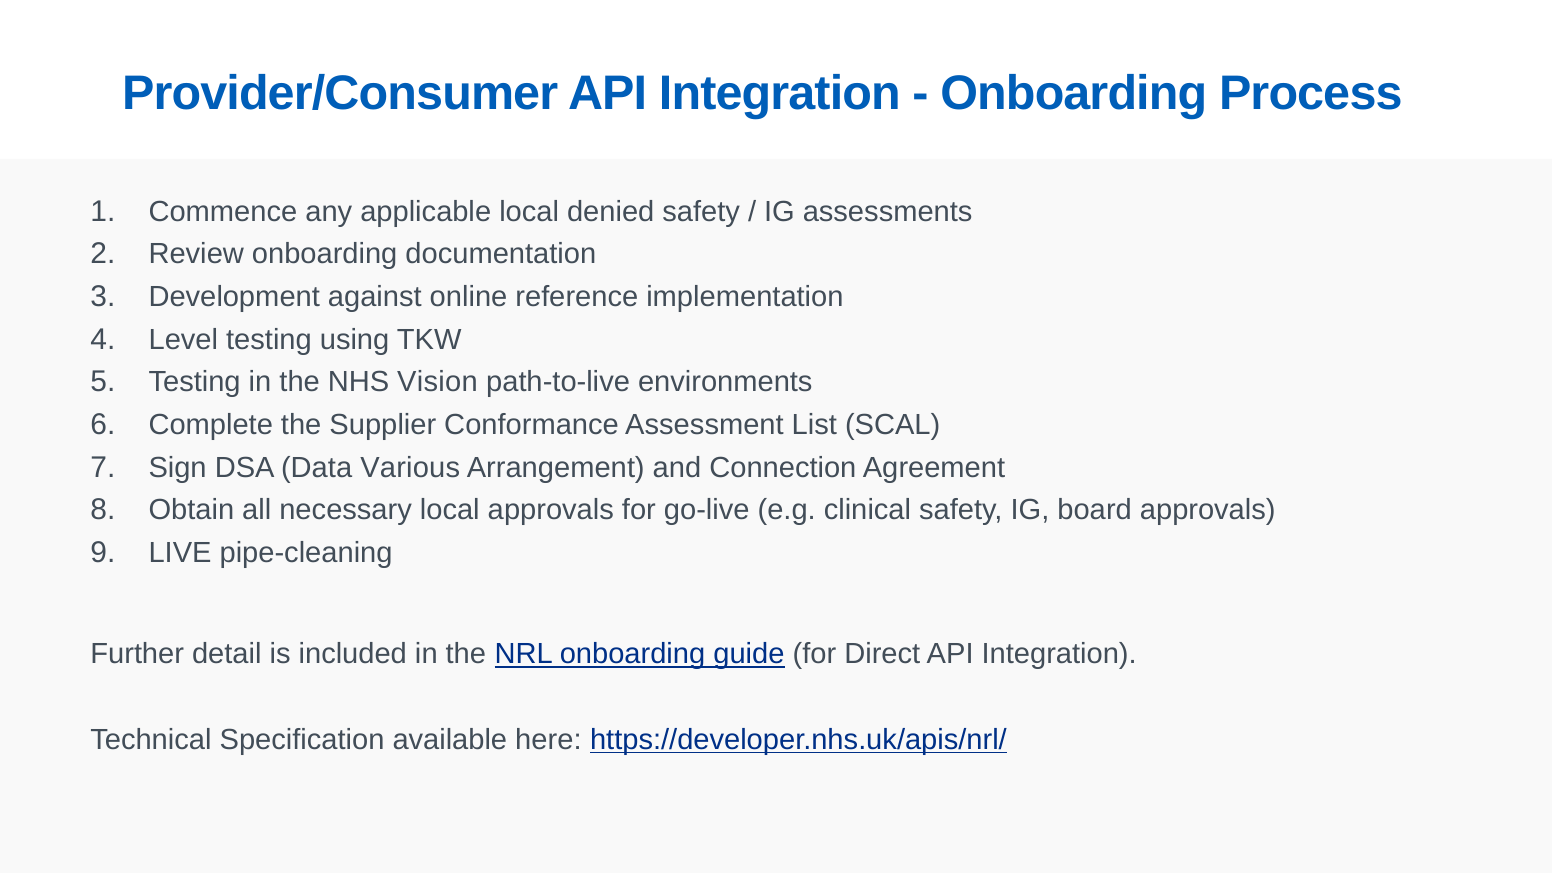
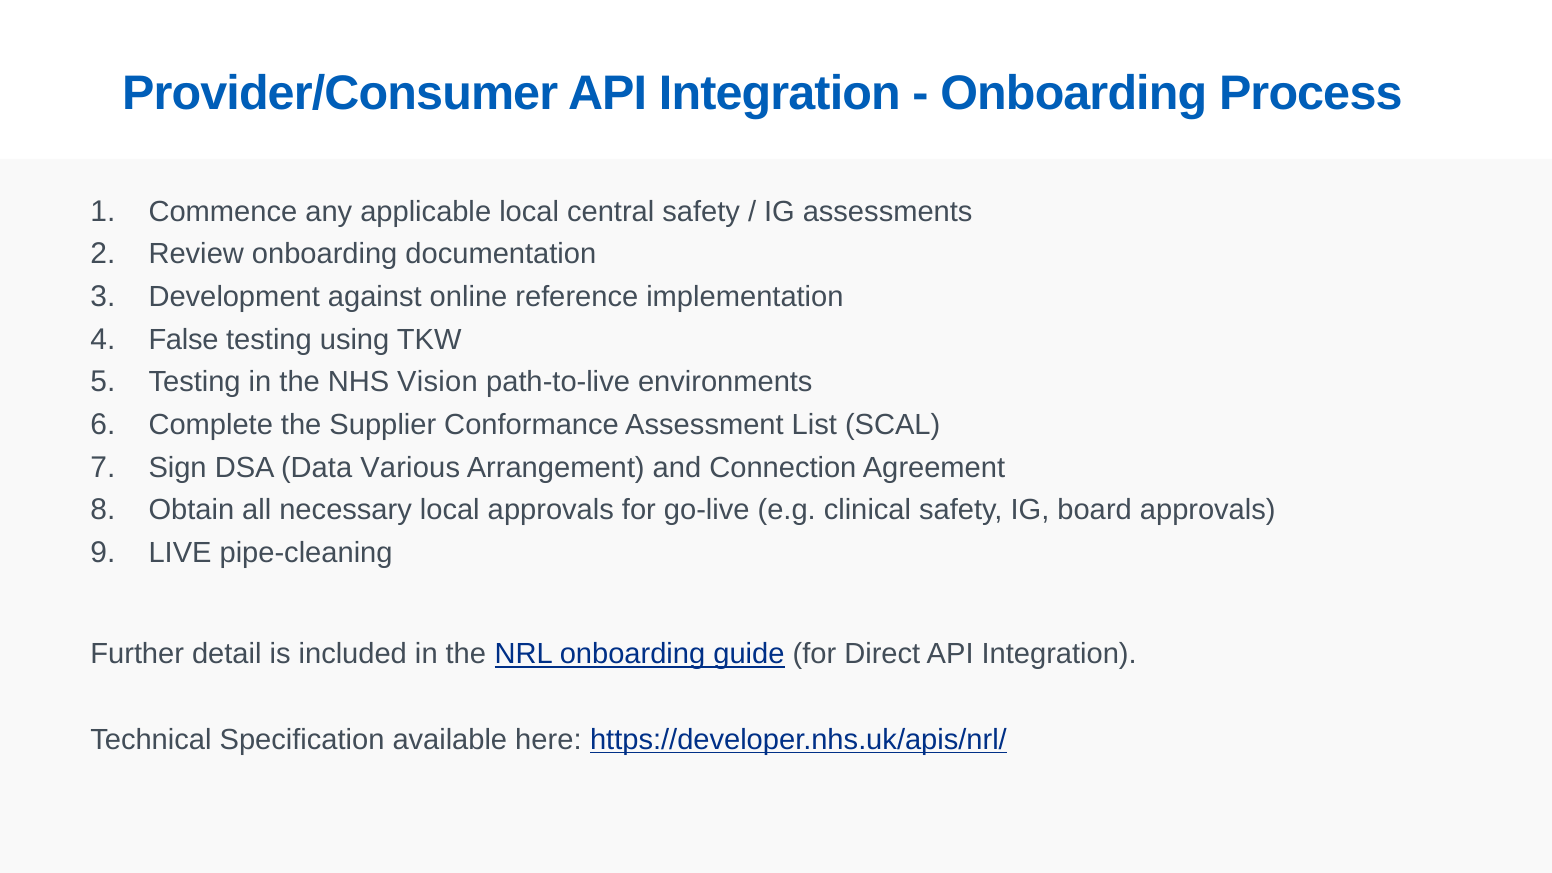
denied: denied -> central
Level: Level -> False
